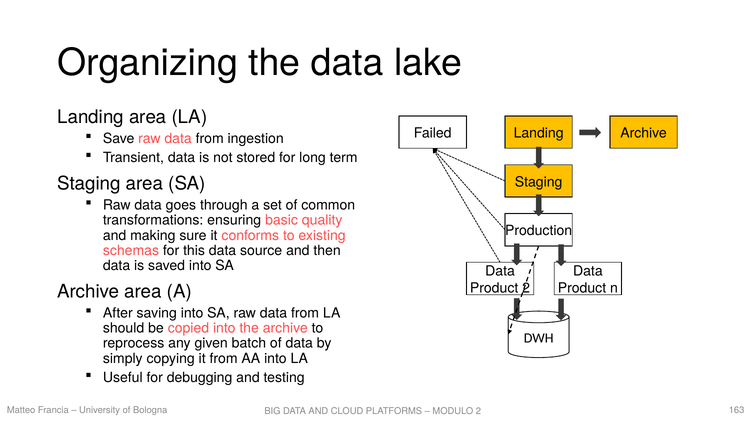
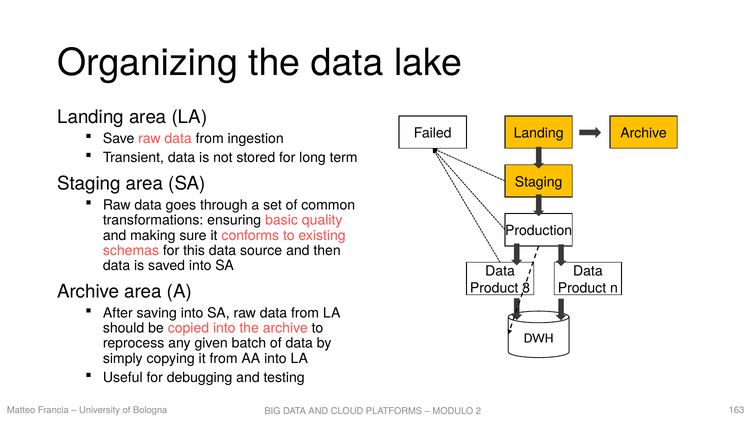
Product 2: 2 -> 3
